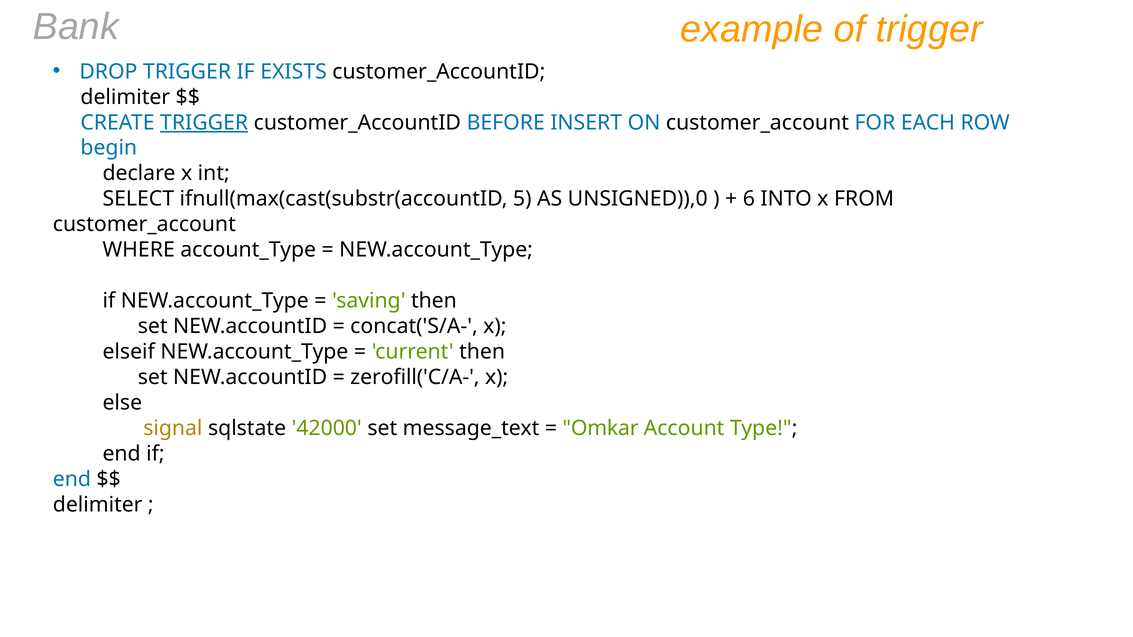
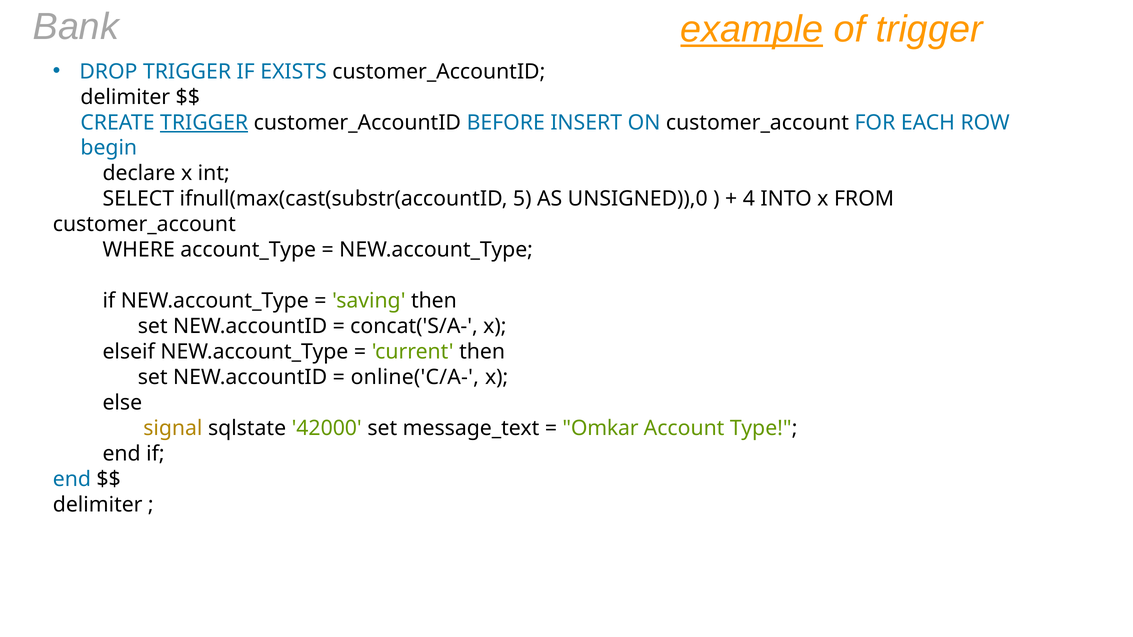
example underline: none -> present
6: 6 -> 4
zerofill('C/A-: zerofill('C/A- -> online('C/A-
